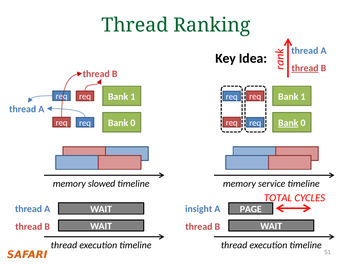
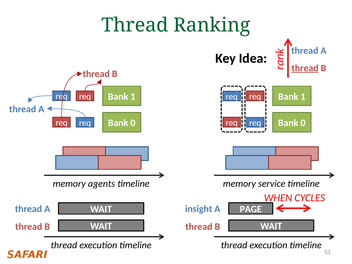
Bank at (288, 123) underline: present -> none
slowed: slowed -> agents
TOTAL: TOTAL -> WHEN
